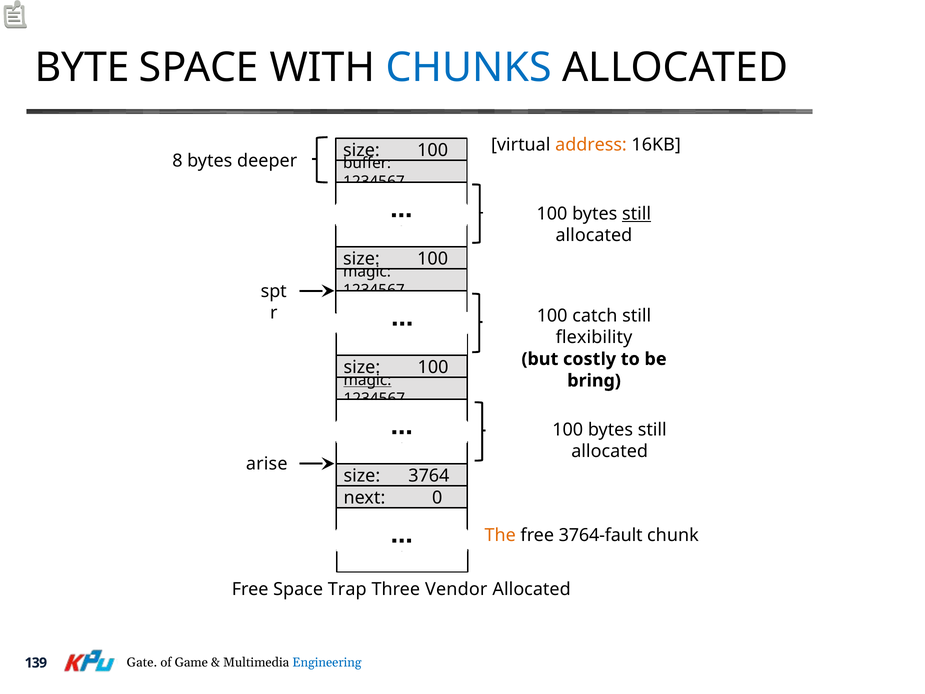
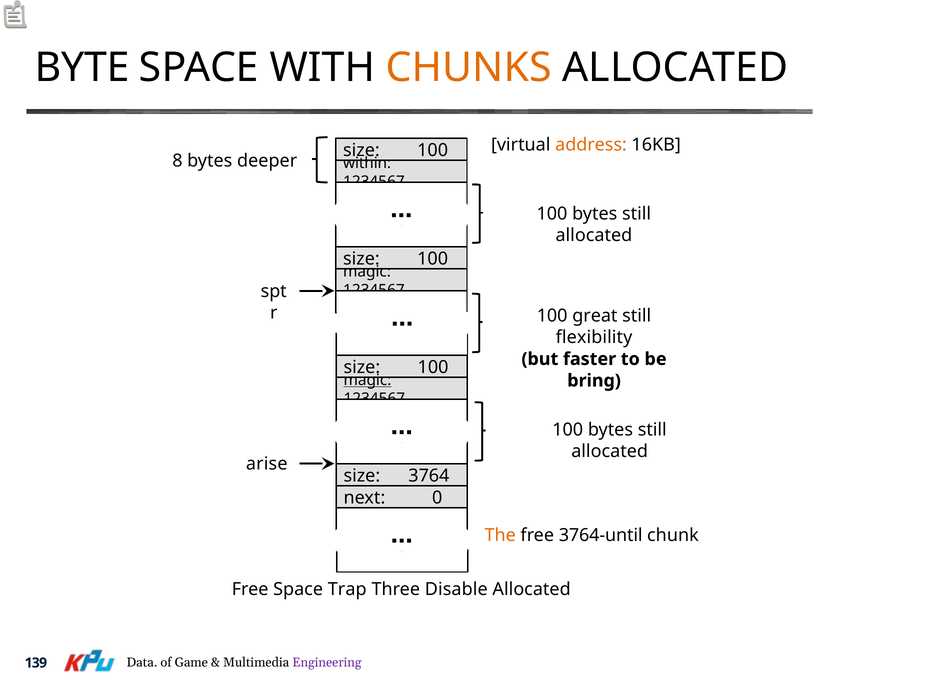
CHUNKS colour: blue -> orange
buffer: buffer -> within
still at (637, 214) underline: present -> none
catch: catch -> great
costly: costly -> faster
3764-fault: 3764-fault -> 3764-until
Vendor: Vendor -> Disable
Gate: Gate -> Data
Engineering colour: blue -> purple
